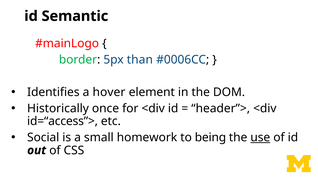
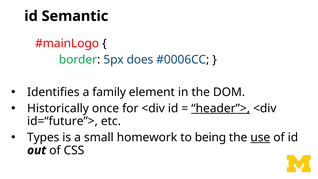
than: than -> does
hover: hover -> family
header”> underline: none -> present
id=“access”>: id=“access”> -> id=“future”>
Social: Social -> Types
